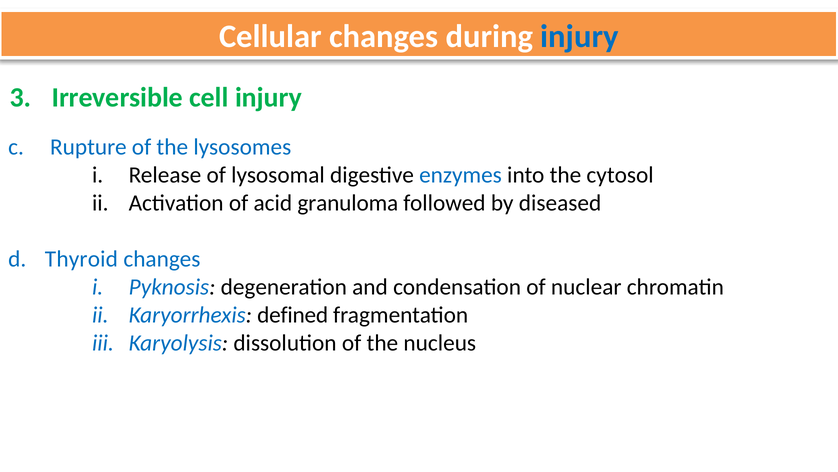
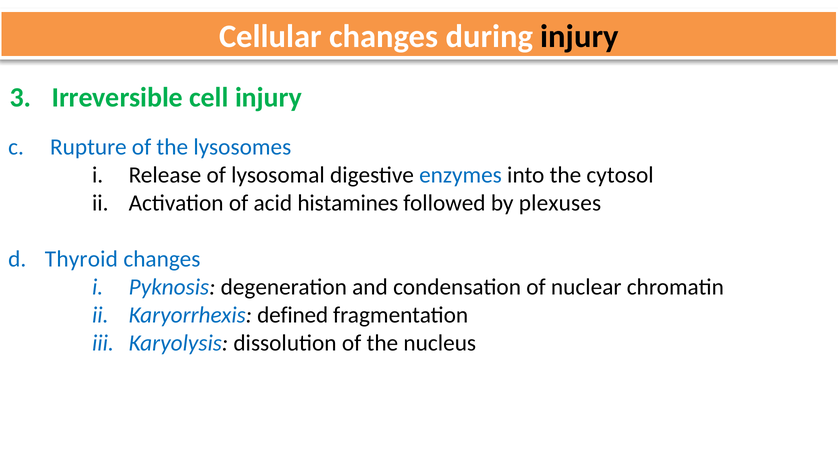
injury at (579, 36) colour: blue -> black
granuloma: granuloma -> histamines
diseased: diseased -> plexuses
